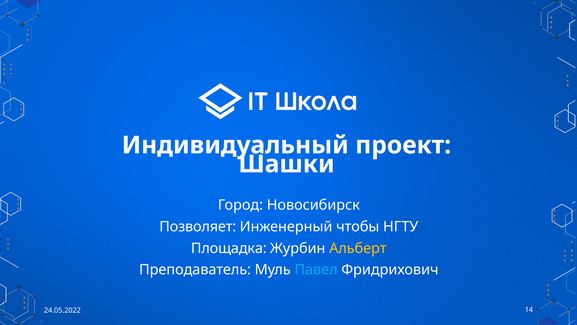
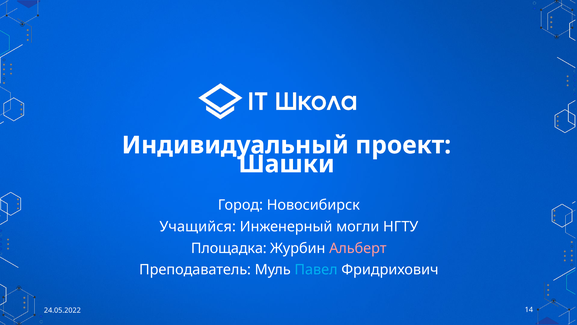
Позволяет: Позволяет -> Учащийся
чтобы: чтобы -> могли
Альберт colour: yellow -> pink
